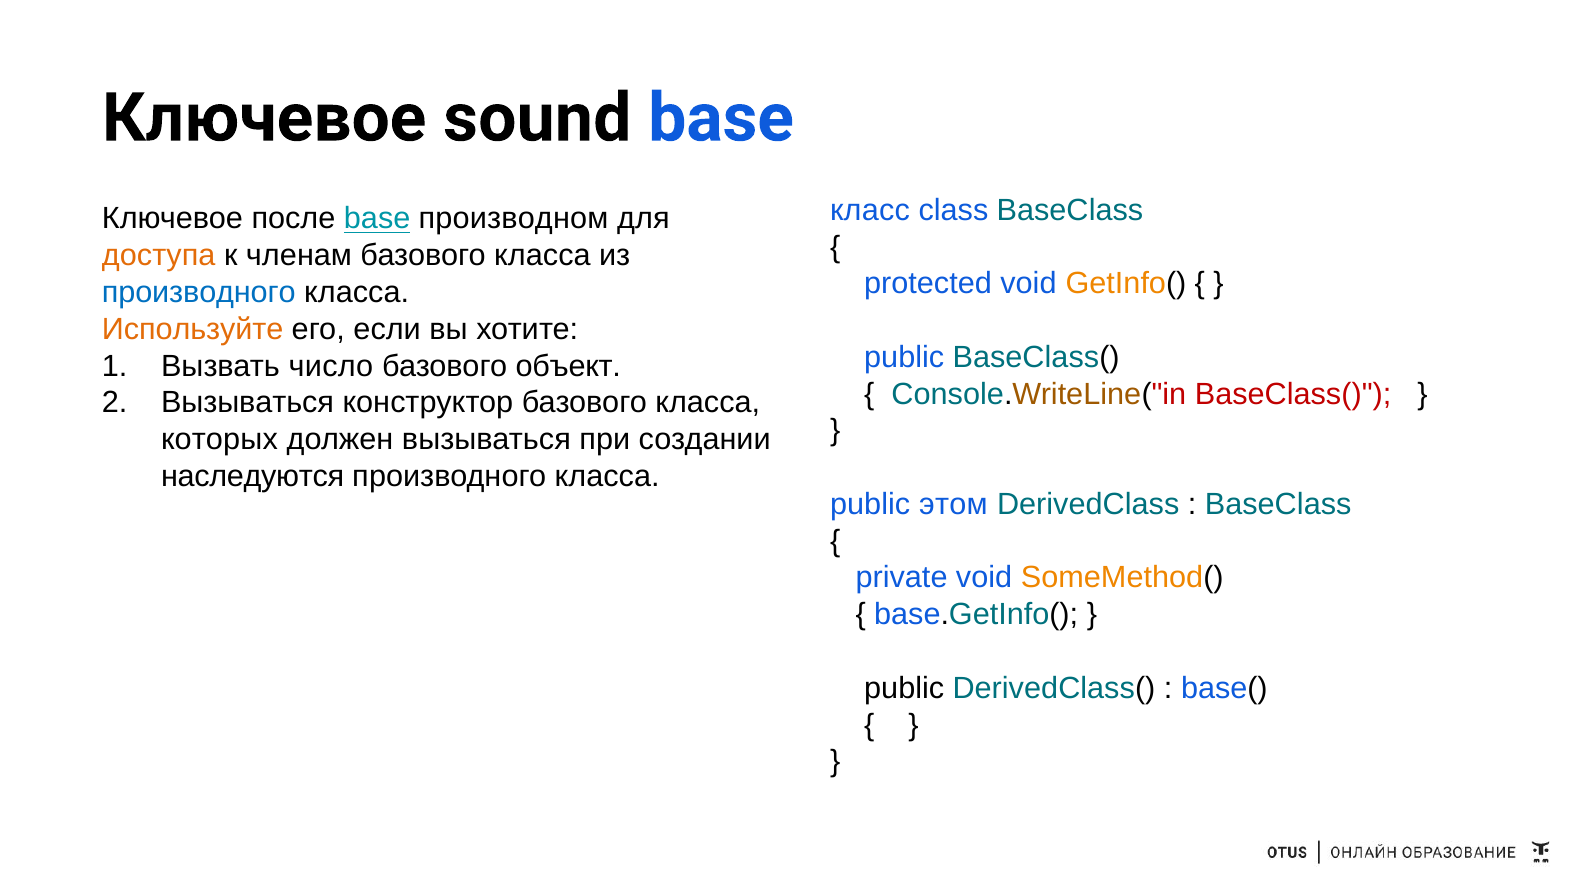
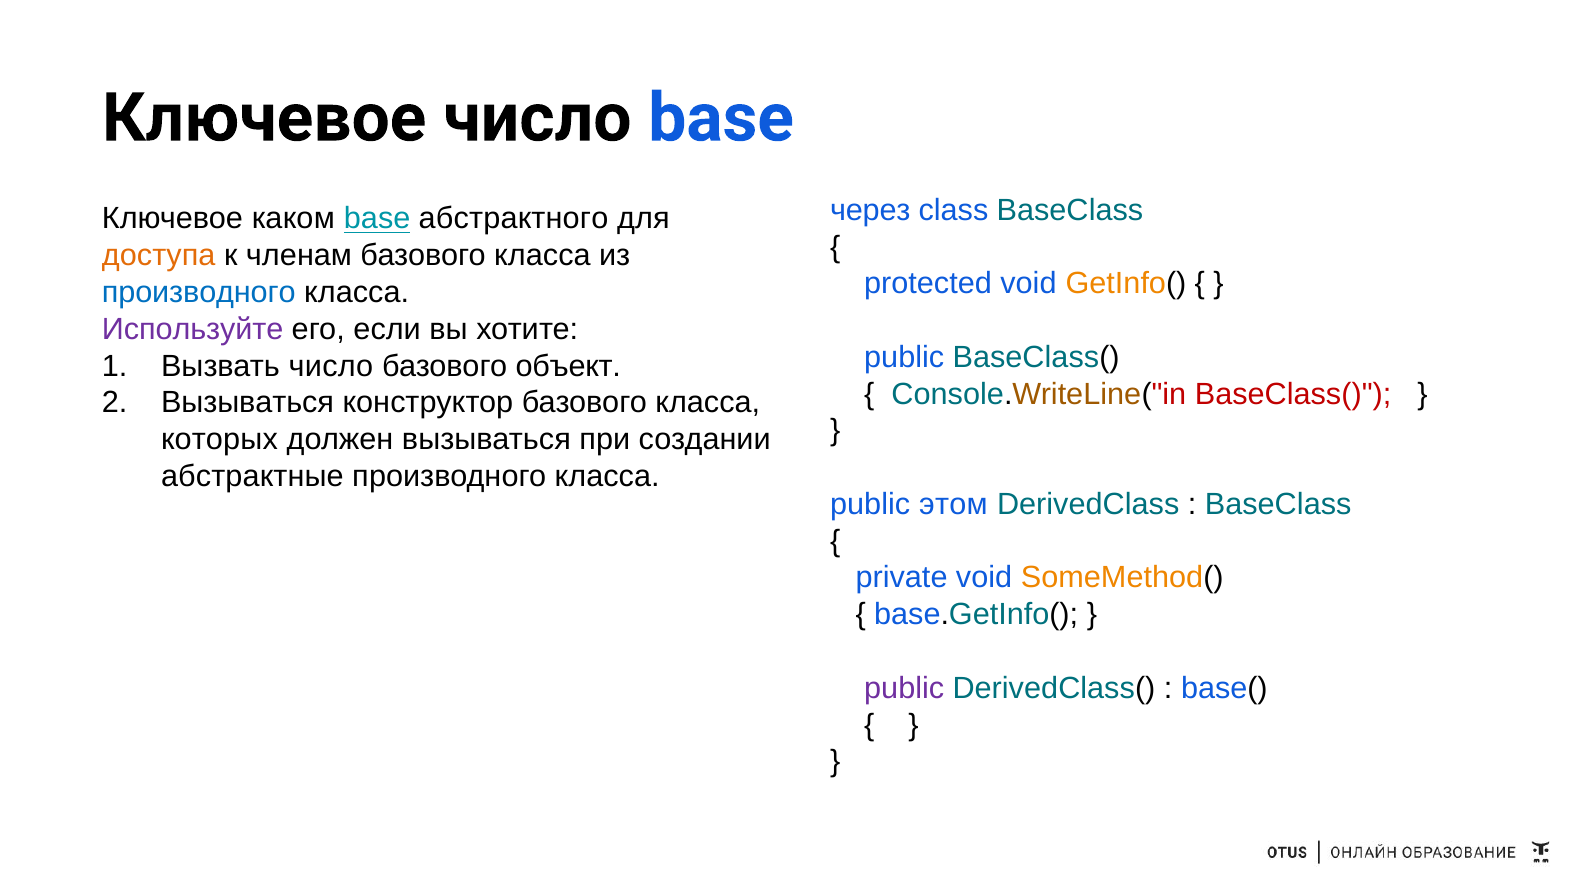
Ключевое sound: sound -> число
класс: класс -> через
после: после -> каком
производном: производном -> абстрактного
Используйте colour: orange -> purple
наследуются: наследуются -> абстрактные
public at (904, 688) colour: black -> purple
